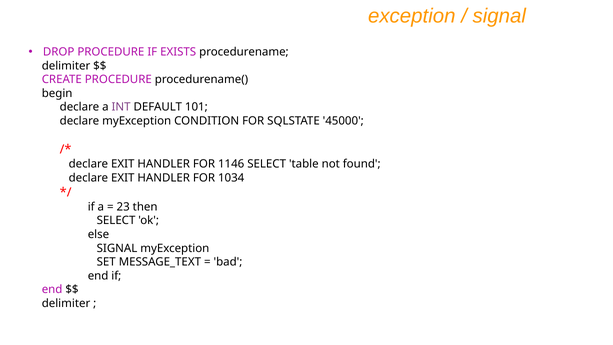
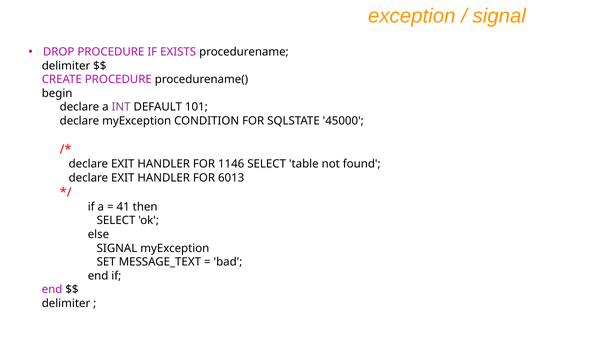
1034: 1034 -> 6013
23: 23 -> 41
